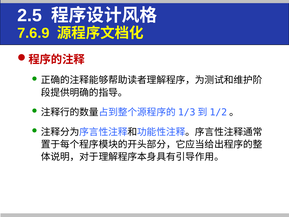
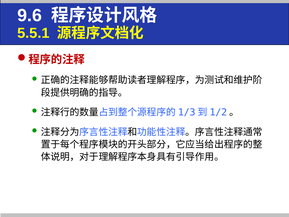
2.5: 2.5 -> 9.6
7.6.9: 7.6.9 -> 5.5.1
